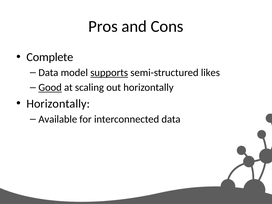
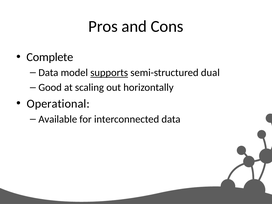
likes: likes -> dual
Good underline: present -> none
Horizontally at (58, 104): Horizontally -> Operational
